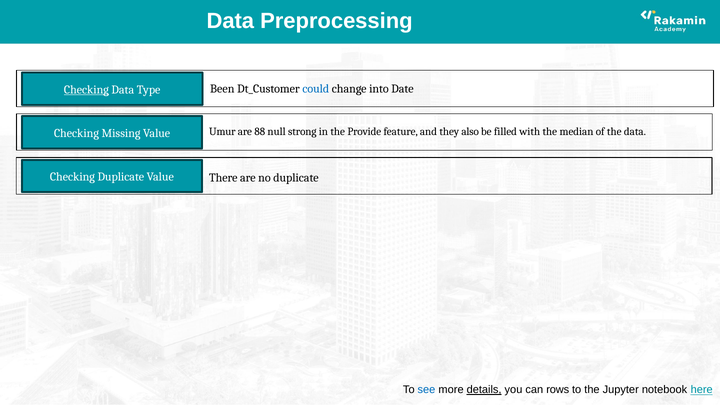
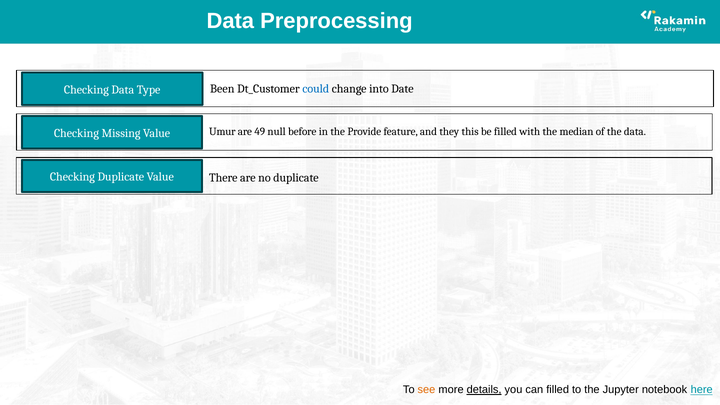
Checking at (86, 90) underline: present -> none
88: 88 -> 49
strong: strong -> before
also: also -> this
see colour: blue -> orange
can rows: rows -> filled
